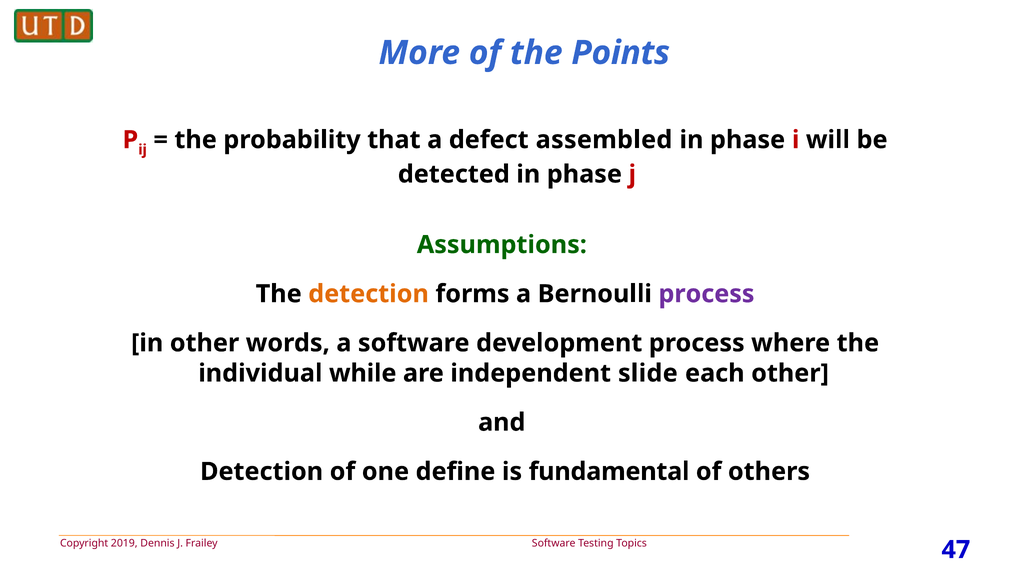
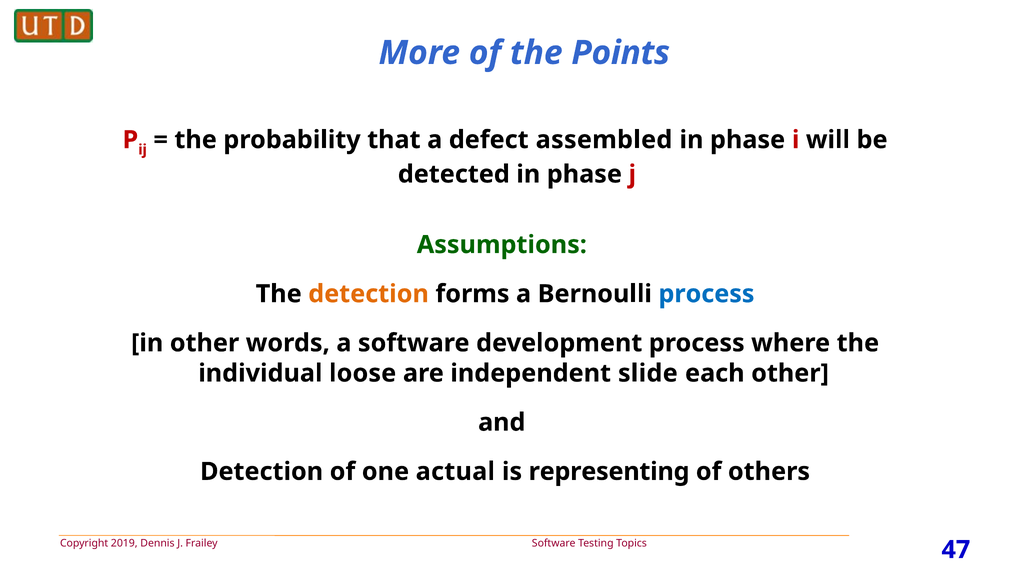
process at (706, 294) colour: purple -> blue
while: while -> loose
define: define -> actual
fundamental: fundamental -> representing
